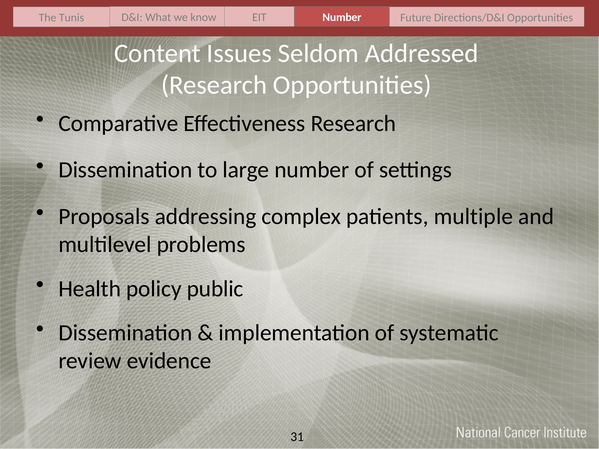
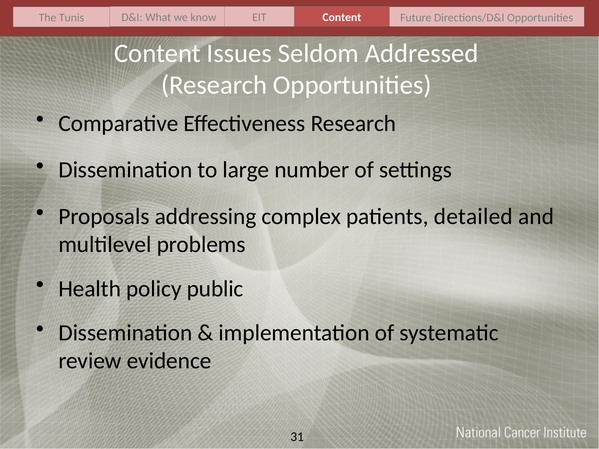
Number at (342, 17): Number -> Content
multiple: multiple -> detailed
